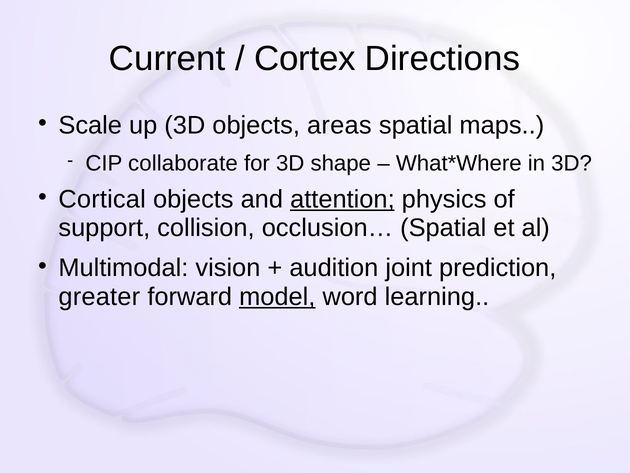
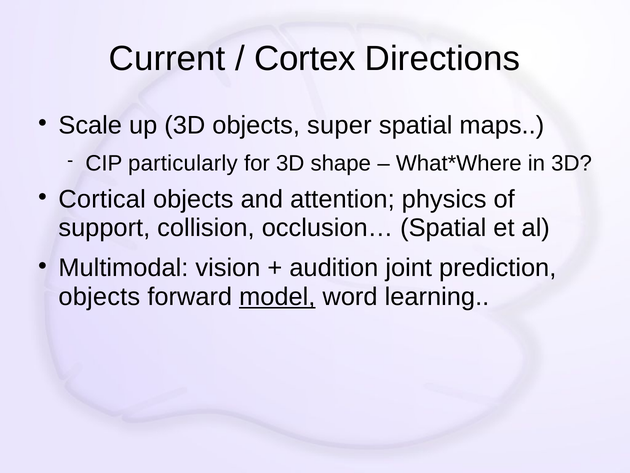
areas: areas -> super
collaborate: collaborate -> particularly
attention underline: present -> none
greater at (99, 297): greater -> objects
